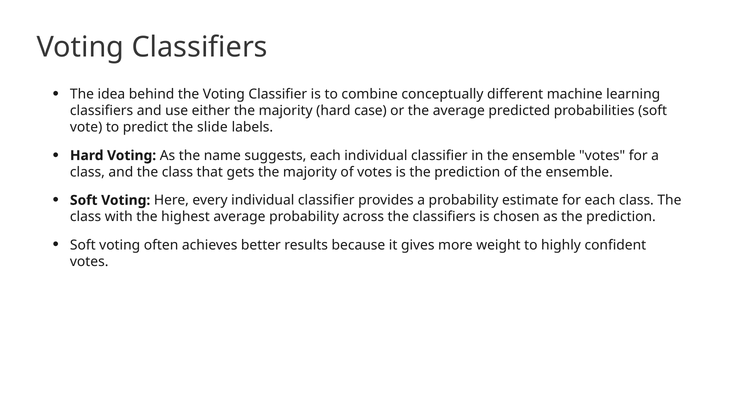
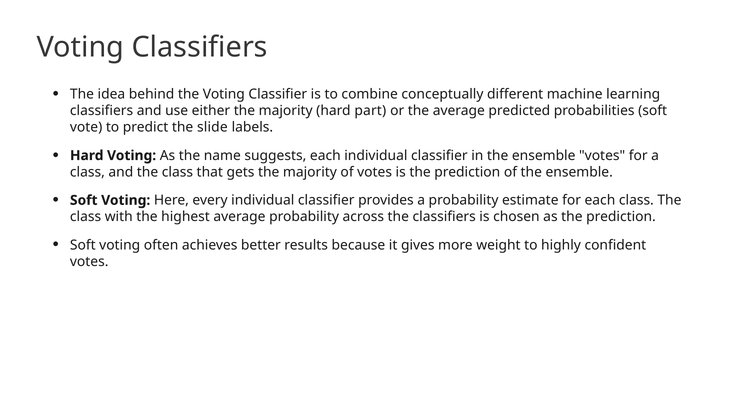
case: case -> part
